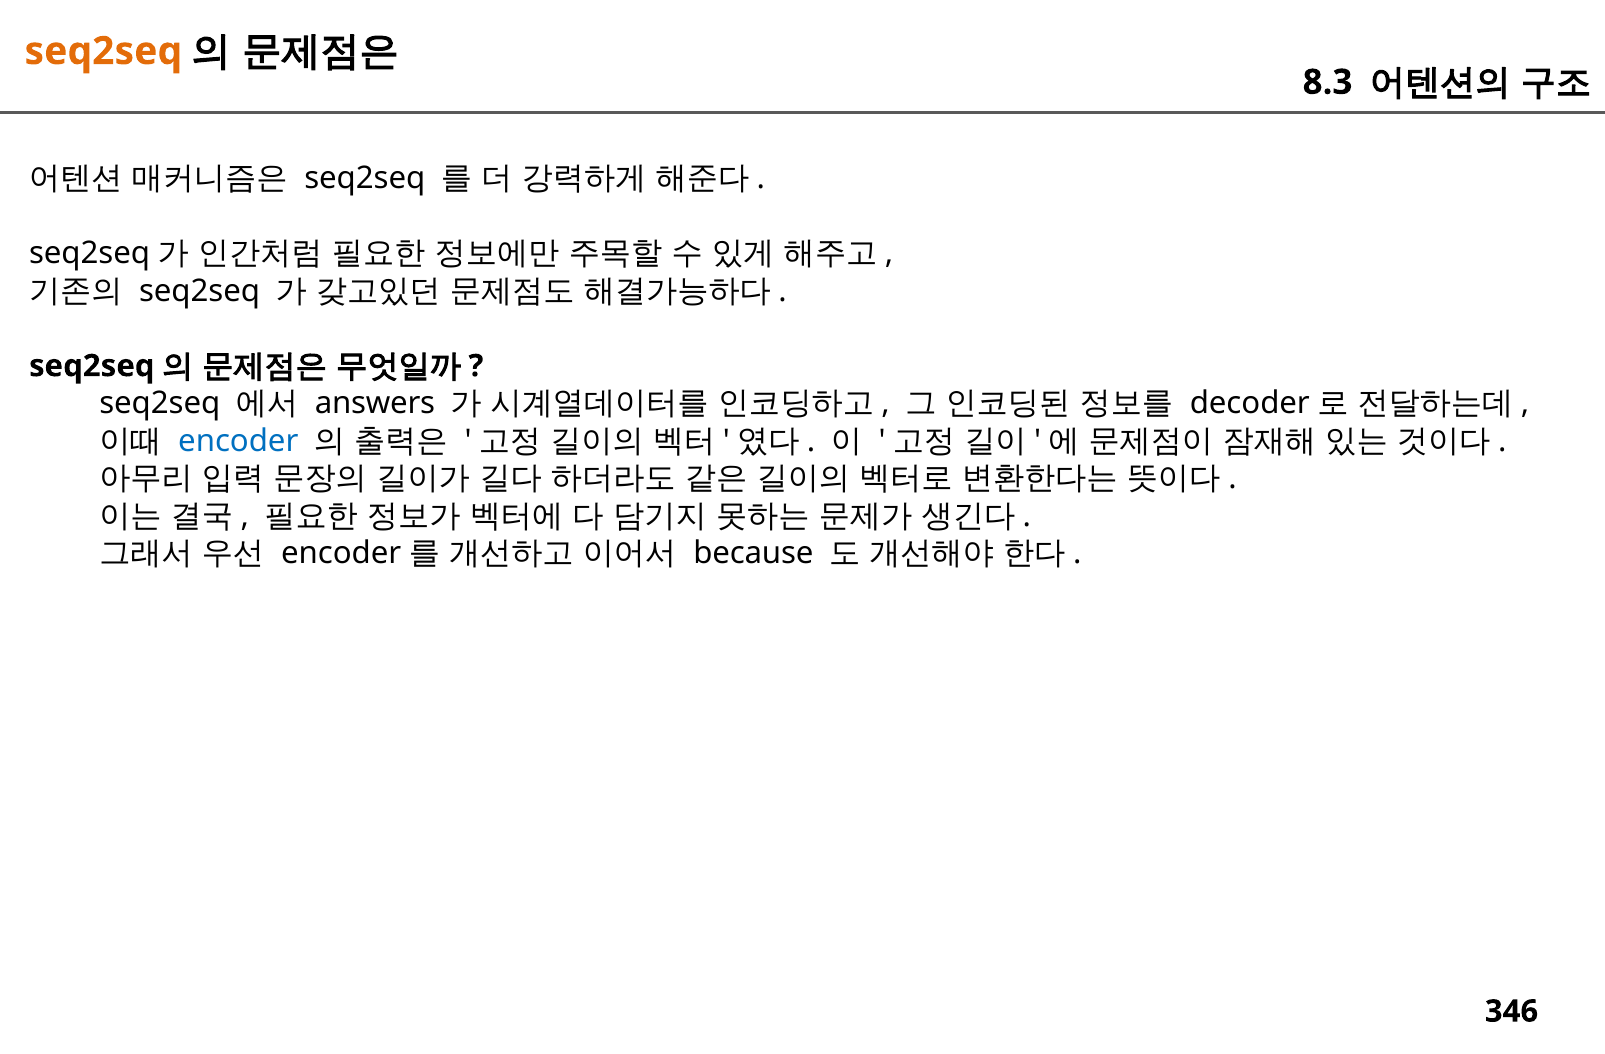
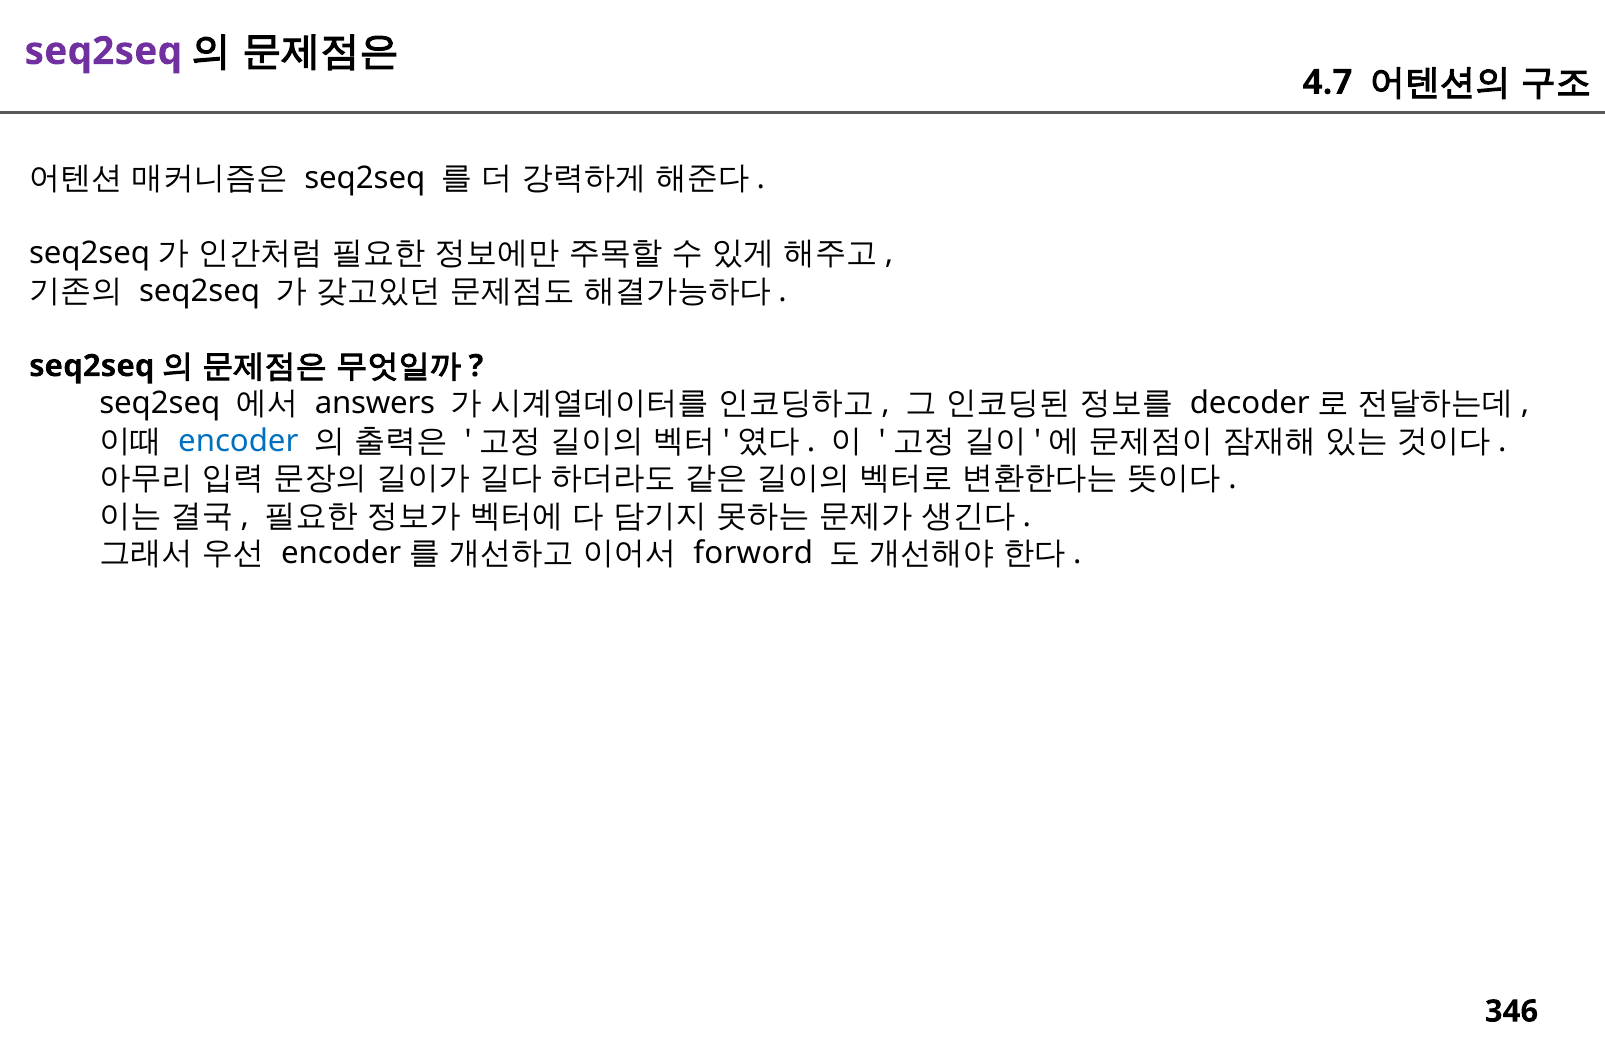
seq2seq at (103, 51) colour: orange -> purple
8.3: 8.3 -> 4.7
because: because -> forword
